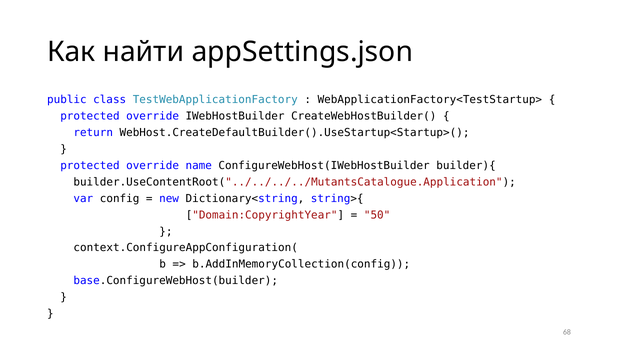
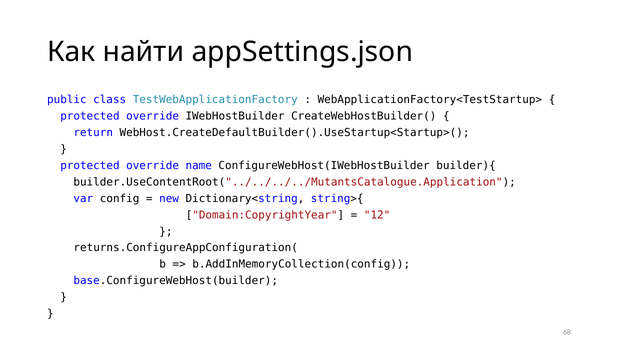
50: 50 -> 12
context.ConfigureAppConfiguration(: context.ConfigureAppConfiguration( -> returns.ConfigureAppConfiguration(
